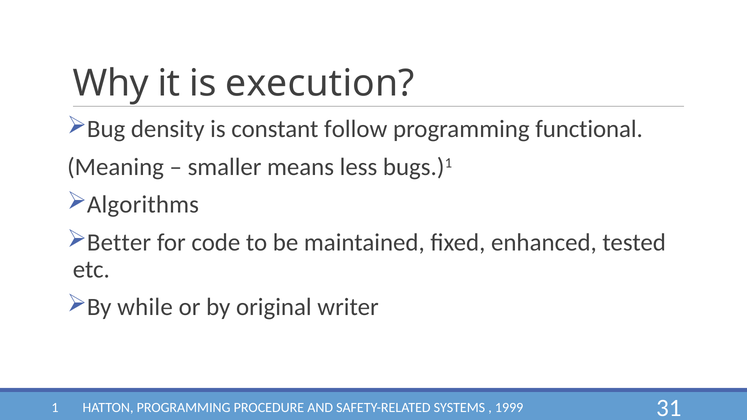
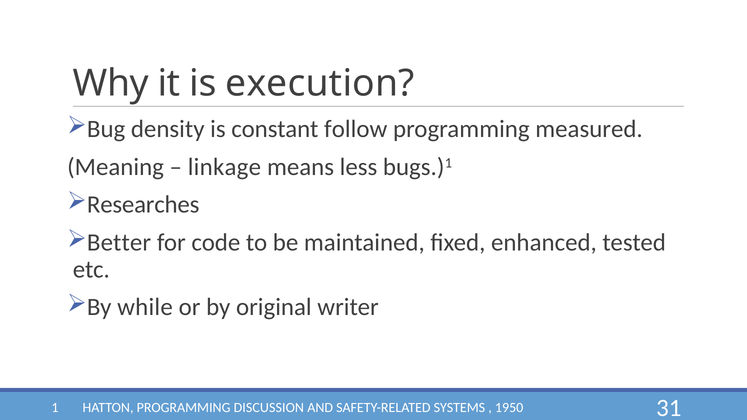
functional: functional -> measured
smaller: smaller -> linkage
Algorithms: Algorithms -> Researches
PROCEDURE: PROCEDURE -> DISCUSSION
1999: 1999 -> 1950
